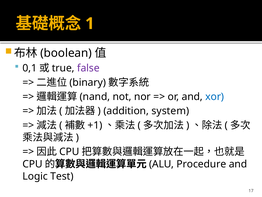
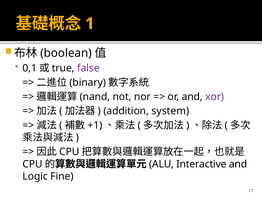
xor colour: blue -> purple
Procedure: Procedure -> Interactive
Test: Test -> Fine
